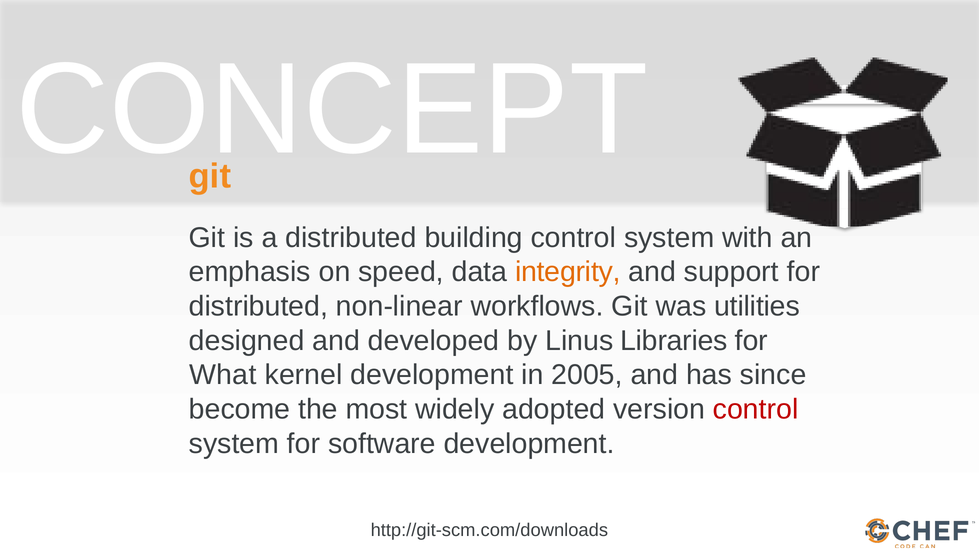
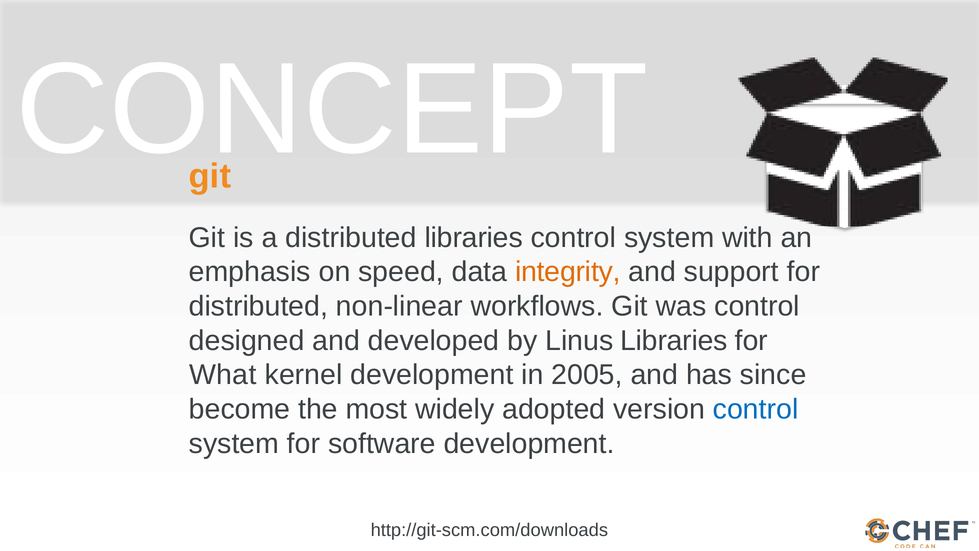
distributed building: building -> libraries
was utilities: utilities -> control
control at (756, 409) colour: red -> blue
